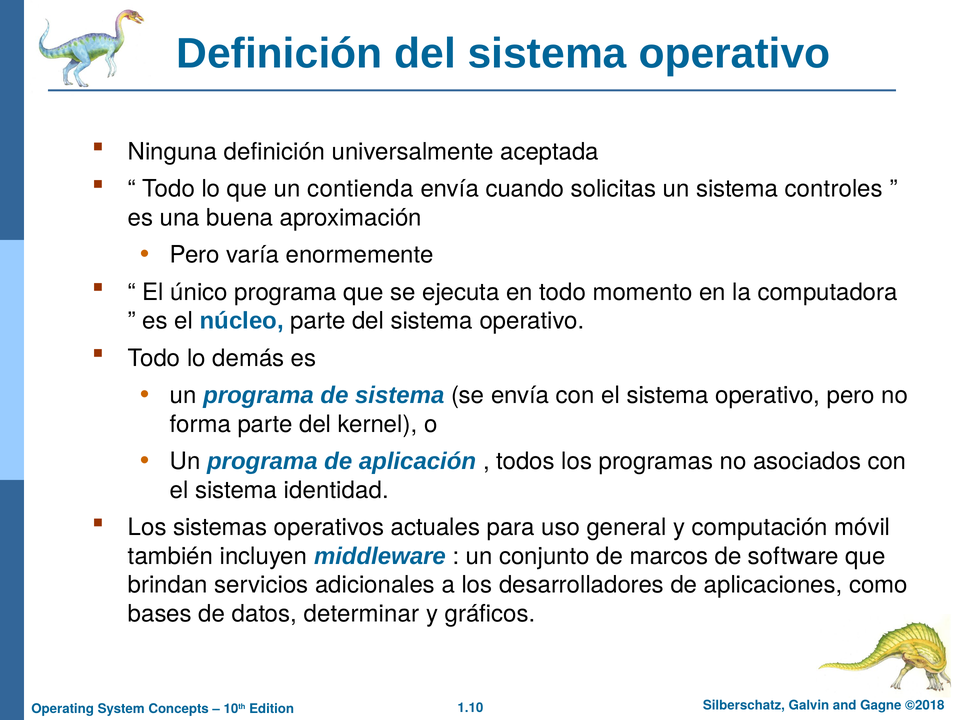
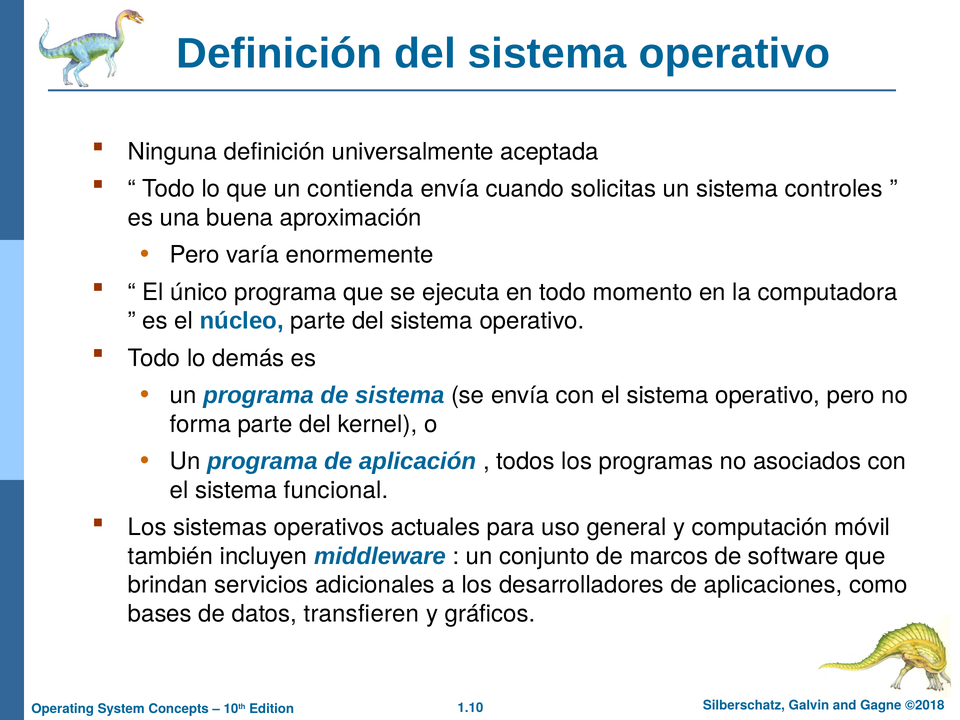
identidad: identidad -> funcional
determinar: determinar -> transfieren
